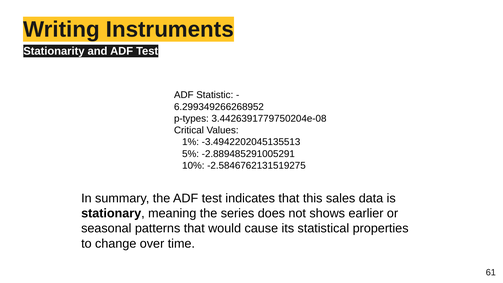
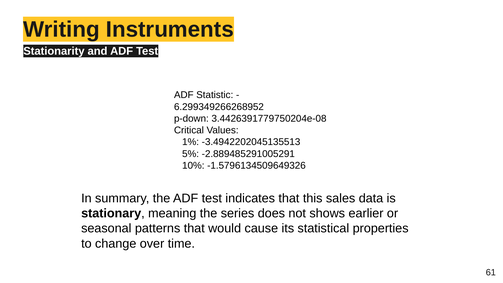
p-types: p-types -> p-down
-2.5846762131519275: -2.5846762131519275 -> -1.5796134509649326
